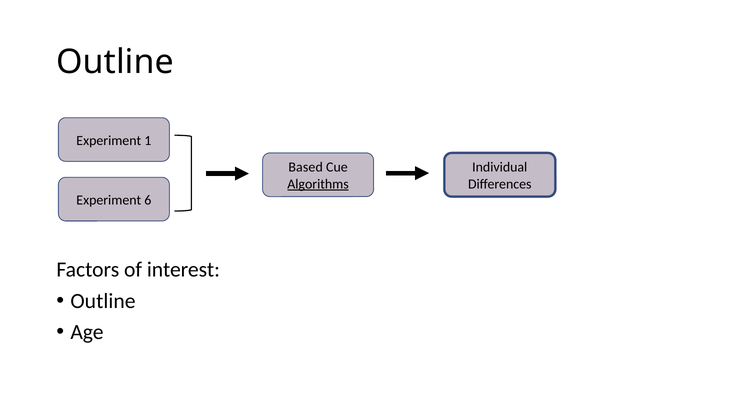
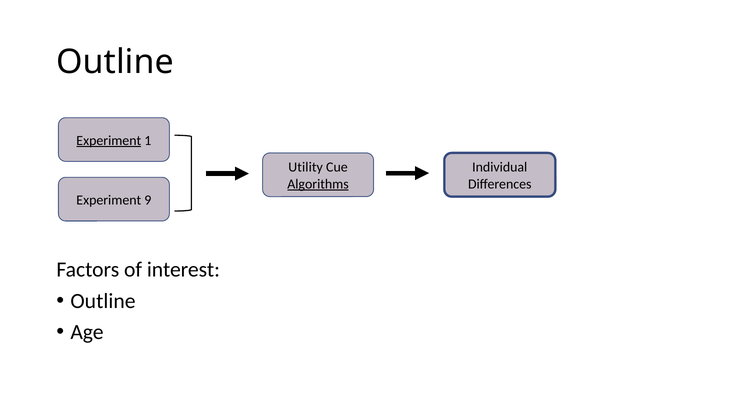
Experiment at (109, 140) underline: none -> present
Based: Based -> Utility
6: 6 -> 9
